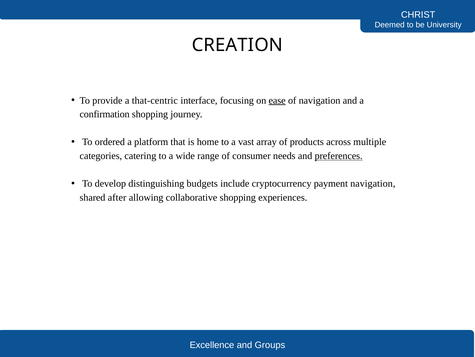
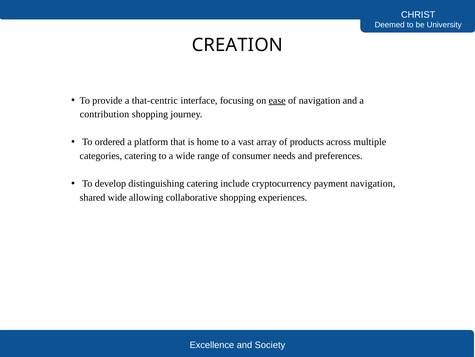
confirmation: confirmation -> contribution
preferences underline: present -> none
distinguishing budgets: budgets -> catering
shared after: after -> wide
Groups: Groups -> Society
